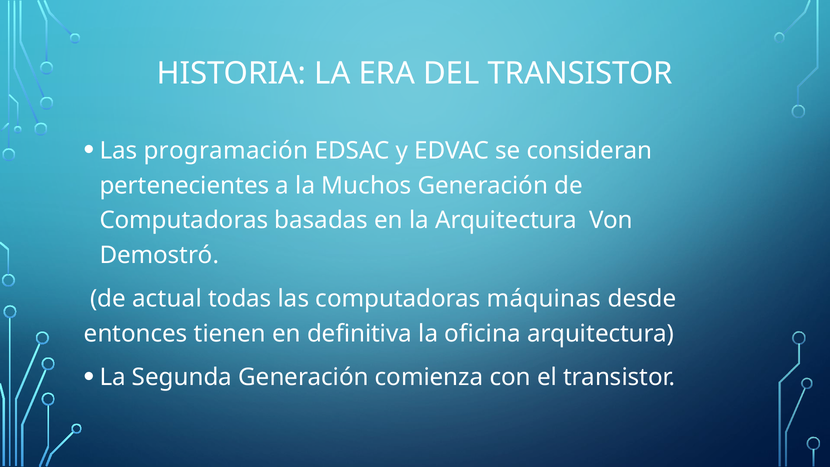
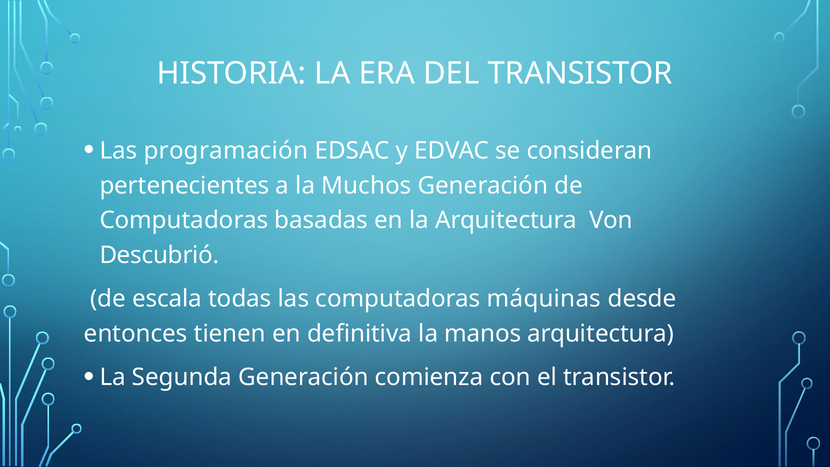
Demostró: Demostró -> Descubrió
actual: actual -> escala
oficina: oficina -> manos
